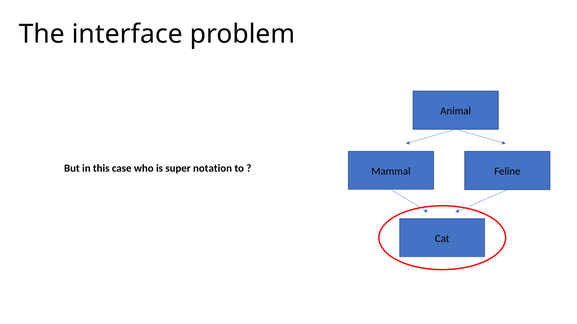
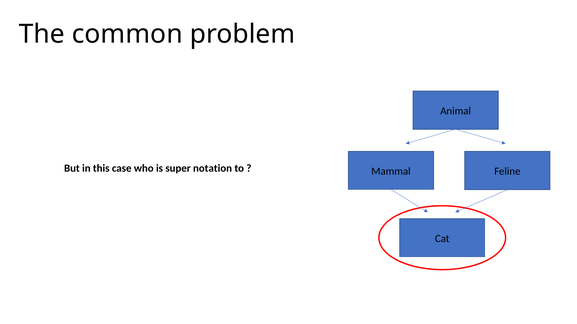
interface: interface -> common
